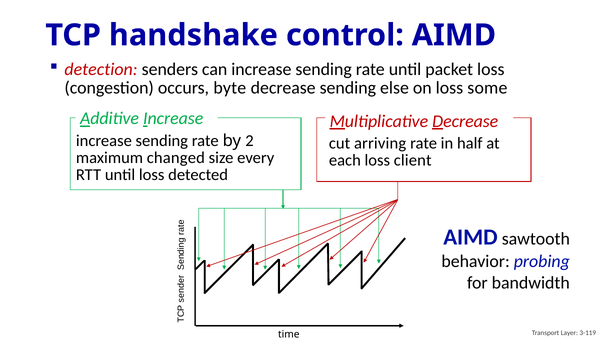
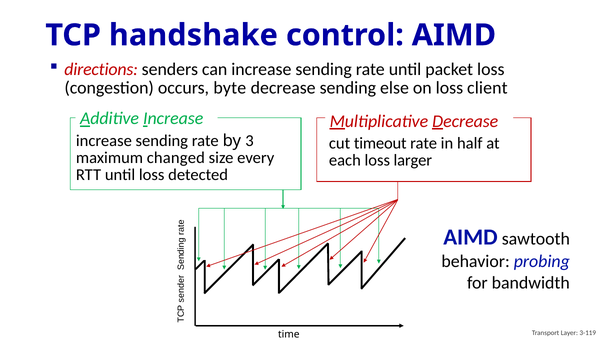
detection: detection -> directions
some: some -> client
2: 2 -> 3
arriving: arriving -> timeout
client: client -> larger
